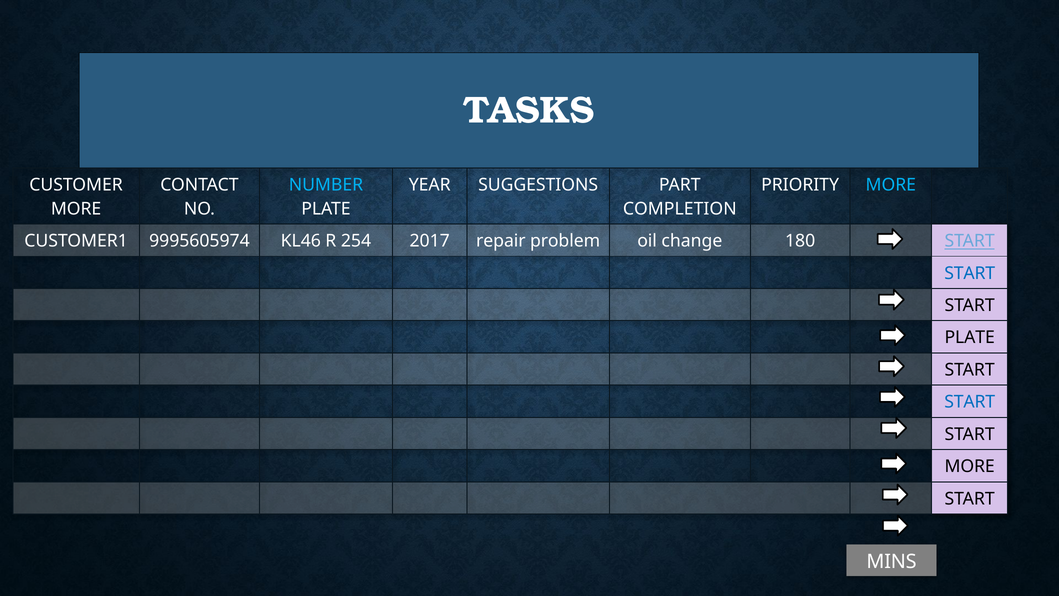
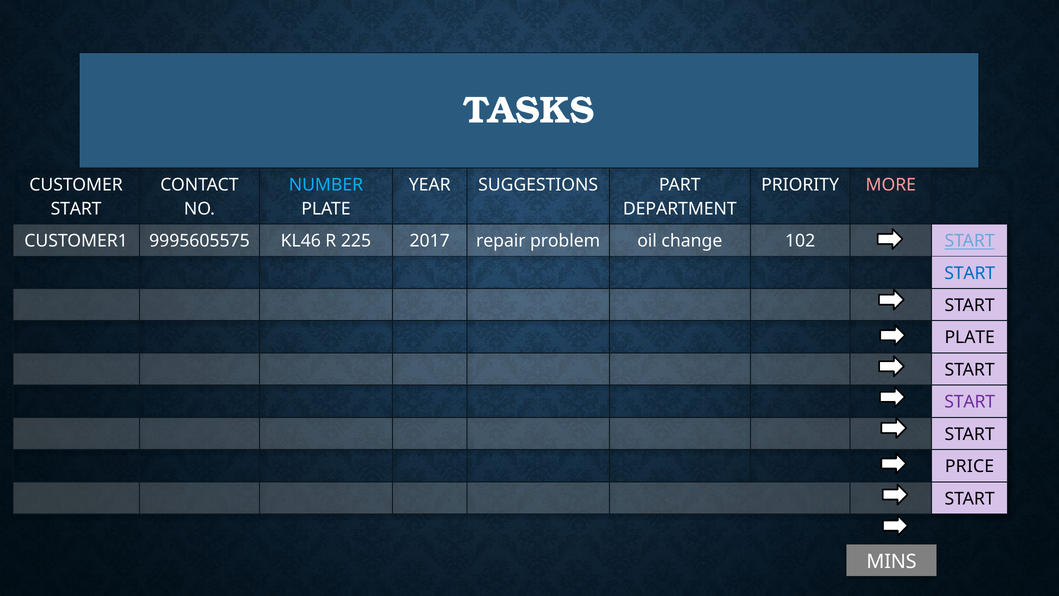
MORE at (891, 185) colour: light blue -> pink
MORE at (76, 209): MORE -> START
COMPLETION: COMPLETION -> DEPARTMENT
9995605974: 9995605974 -> 9995605575
254: 254 -> 225
180: 180 -> 102
START at (970, 402) colour: blue -> purple
MORE at (970, 466): MORE -> PRICE
